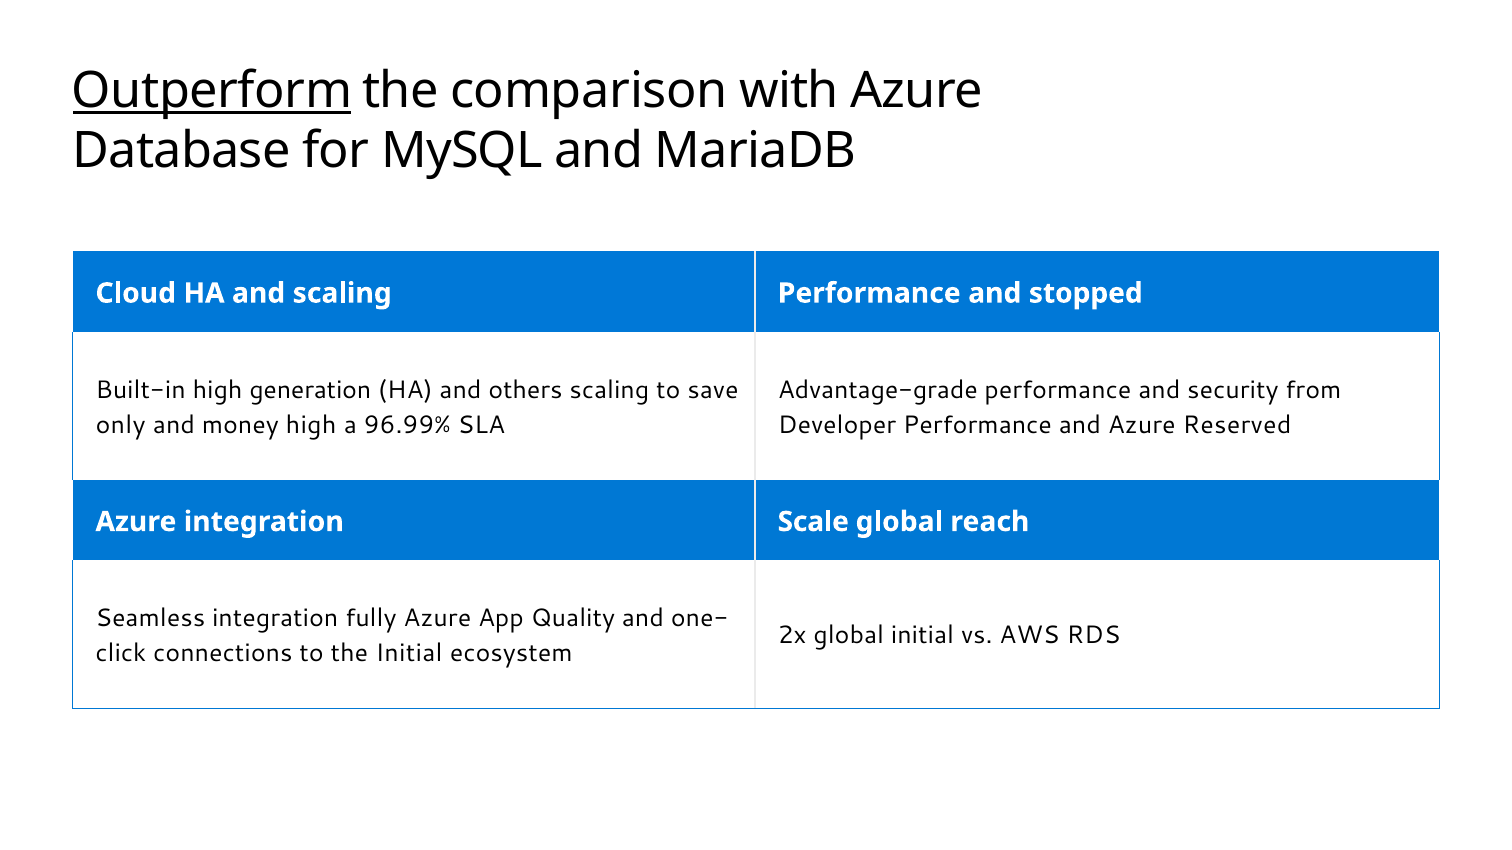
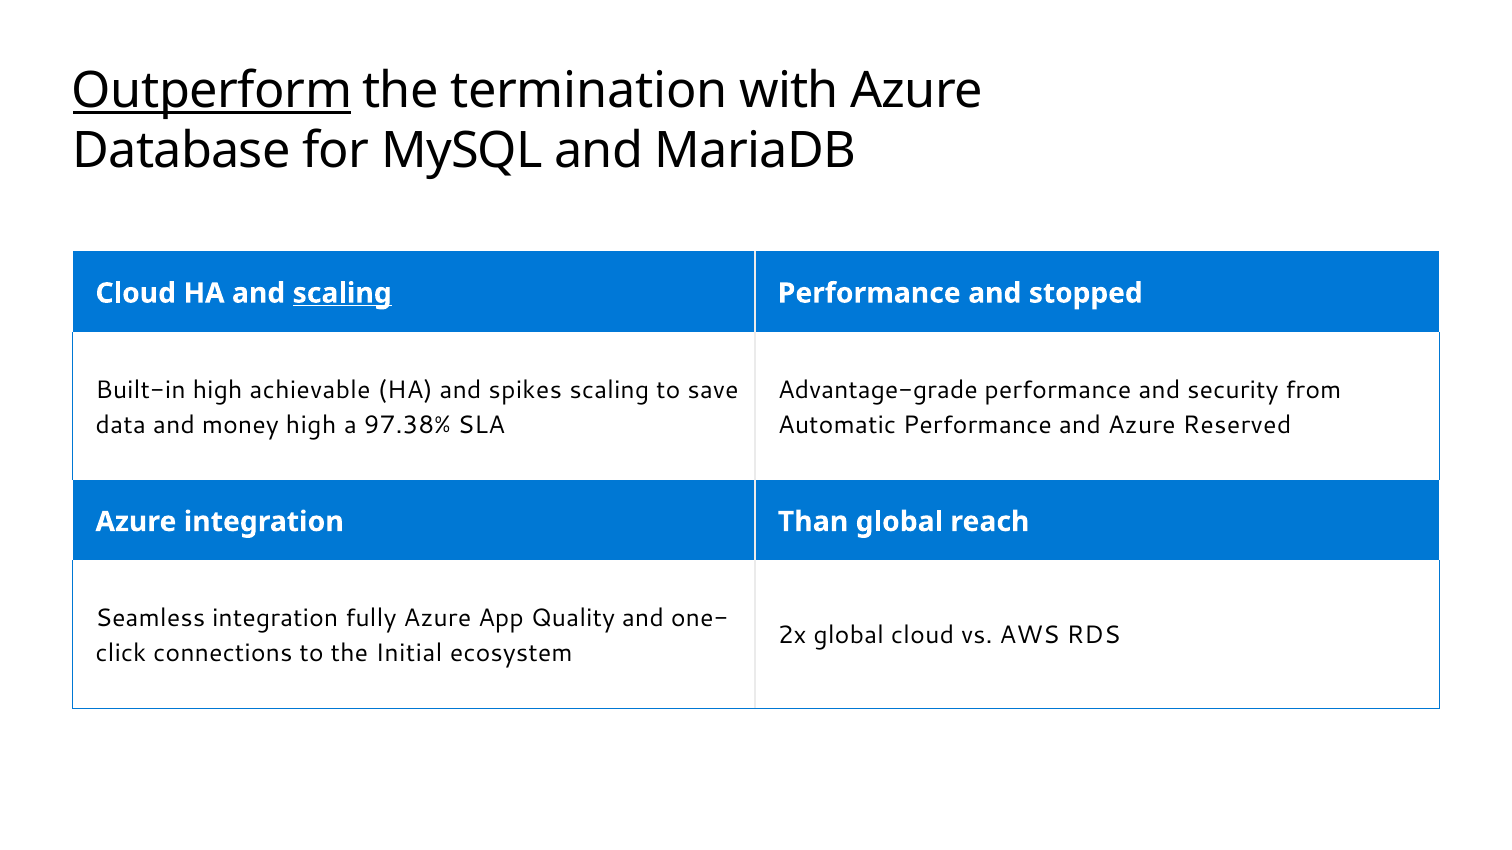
comparison: comparison -> termination
scaling at (342, 293) underline: none -> present
generation: generation -> achievable
others: others -> spikes
only: only -> data
96.99%: 96.99% -> 97.38%
Developer: Developer -> Automatic
Scale: Scale -> Than
global initial: initial -> cloud
